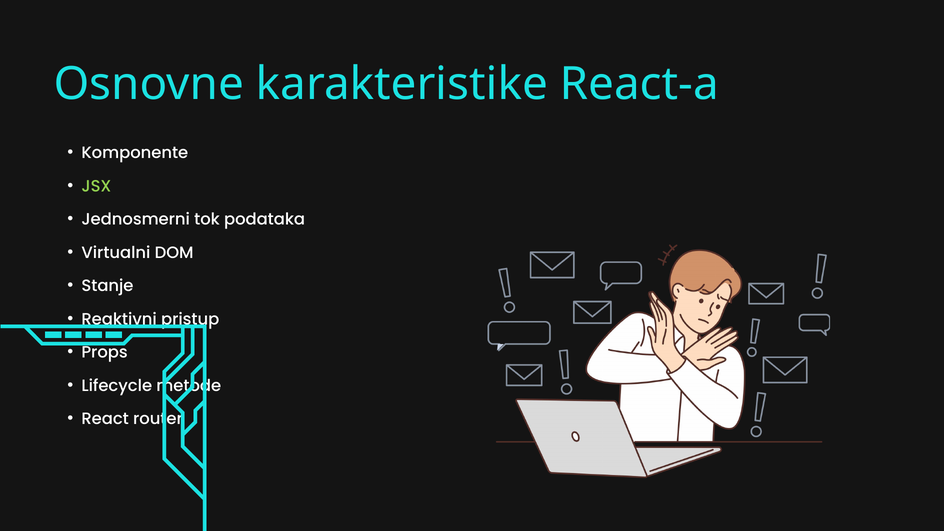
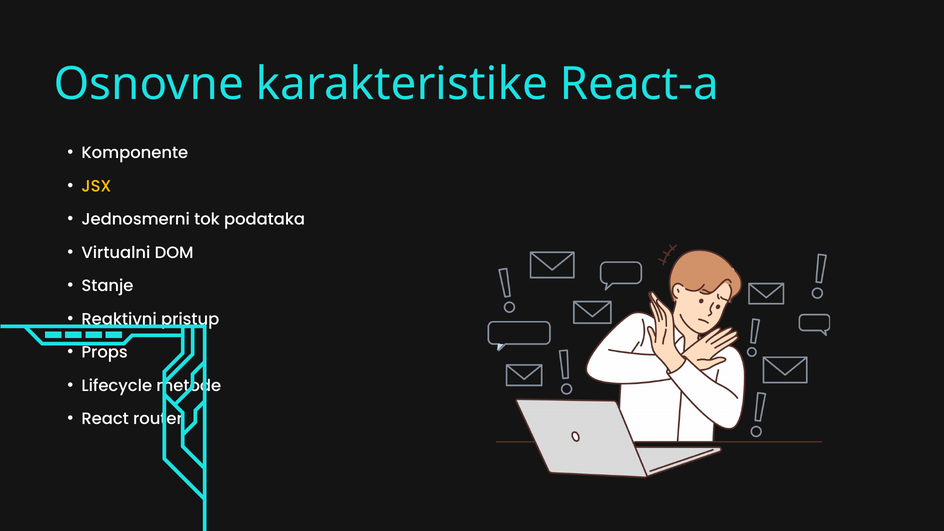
JSX colour: light green -> yellow
